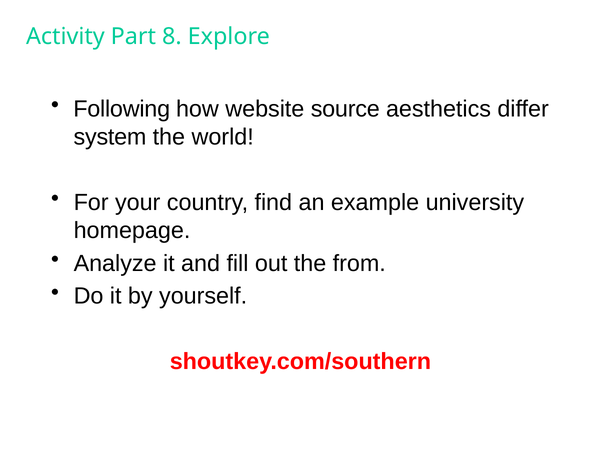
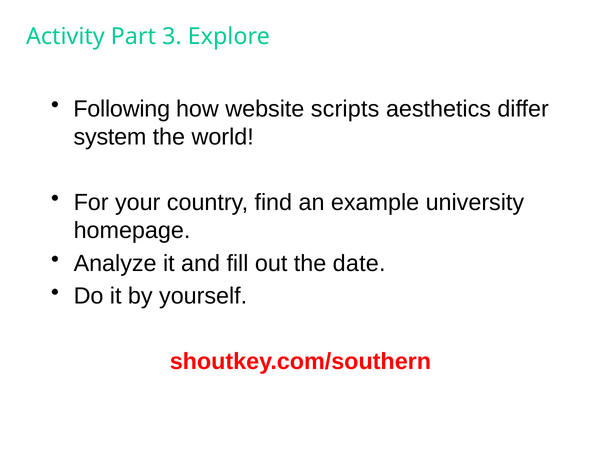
8: 8 -> 3
source: source -> scripts
from: from -> date
